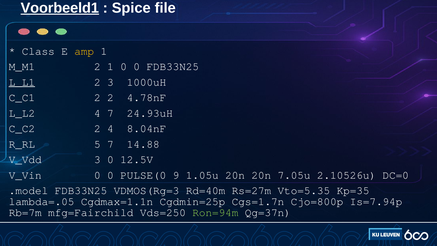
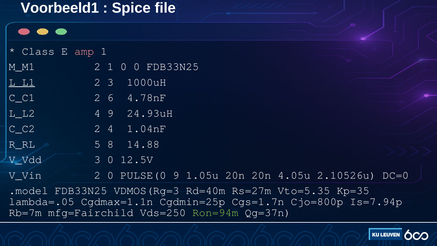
Voorbeeld1 underline: present -> none
amp colour: yellow -> pink
2 2: 2 -> 6
4 7: 7 -> 9
8.04nF: 8.04nF -> 1.04nF
5 7: 7 -> 8
V_Vin 0: 0 -> 2
7.05u: 7.05u -> 4.05u
